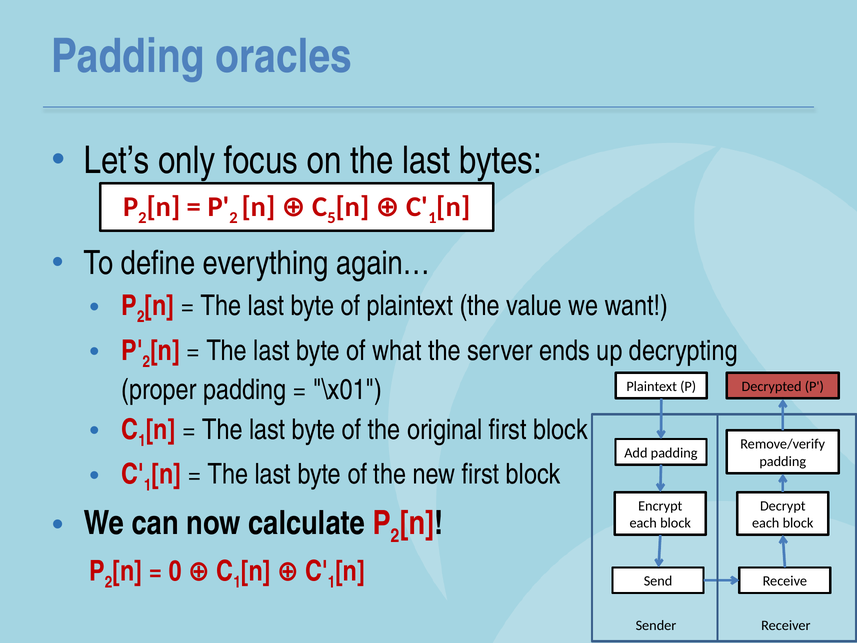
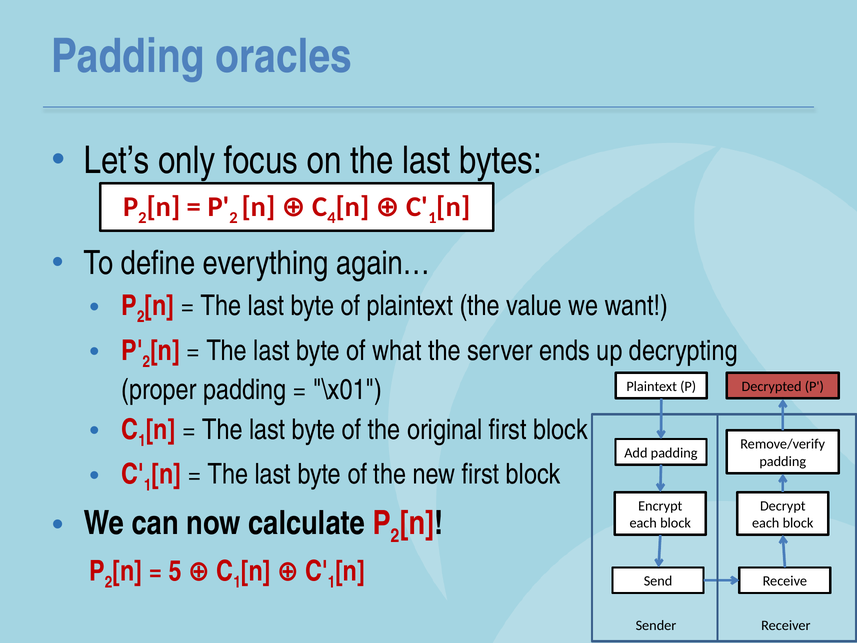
5: 5 -> 4
0: 0 -> 5
